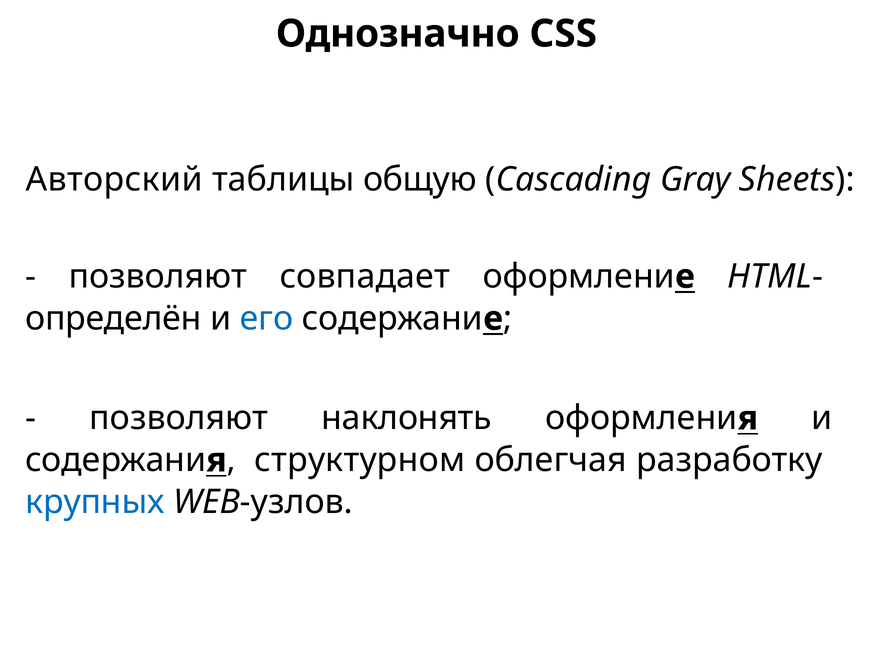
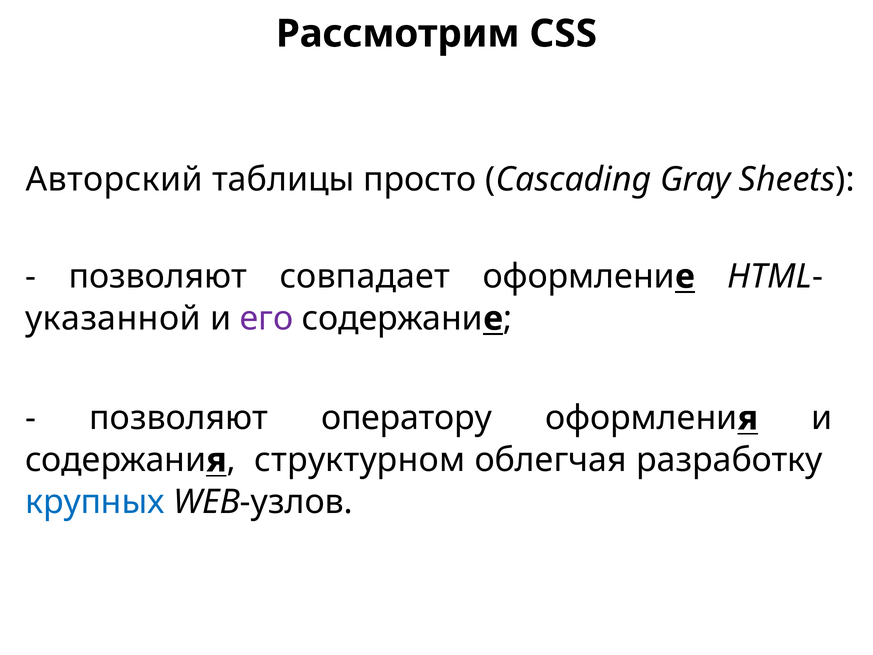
Однозначно: Однозначно -> Рассмотрим
общую: общую -> просто
определён: определён -> указанной
его colour: blue -> purple
наклонять: наклонять -> оператору
